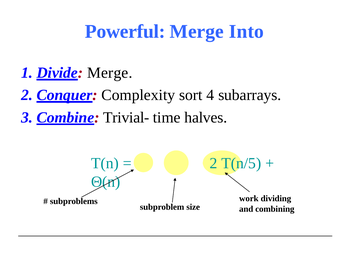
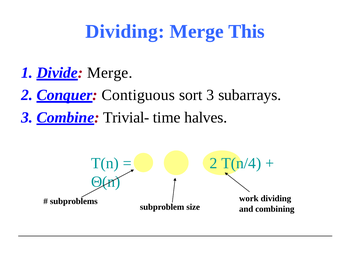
Powerful at (125, 32): Powerful -> Dividing
Into: Into -> This
Complexity: Complexity -> Contiguous
4: 4 -> 3
T(n/5: T(n/5 -> T(n/4
